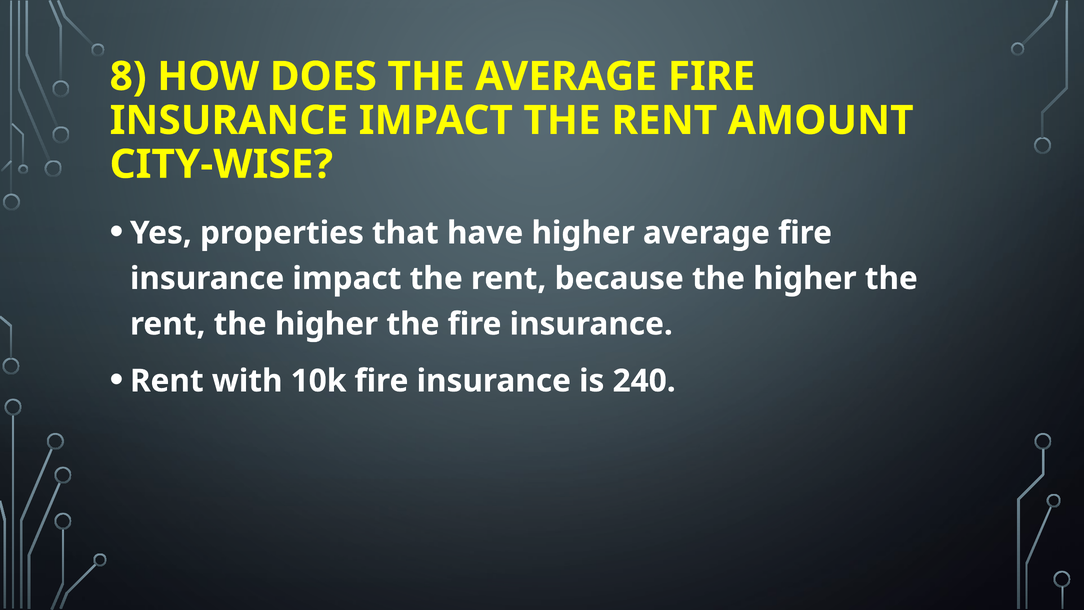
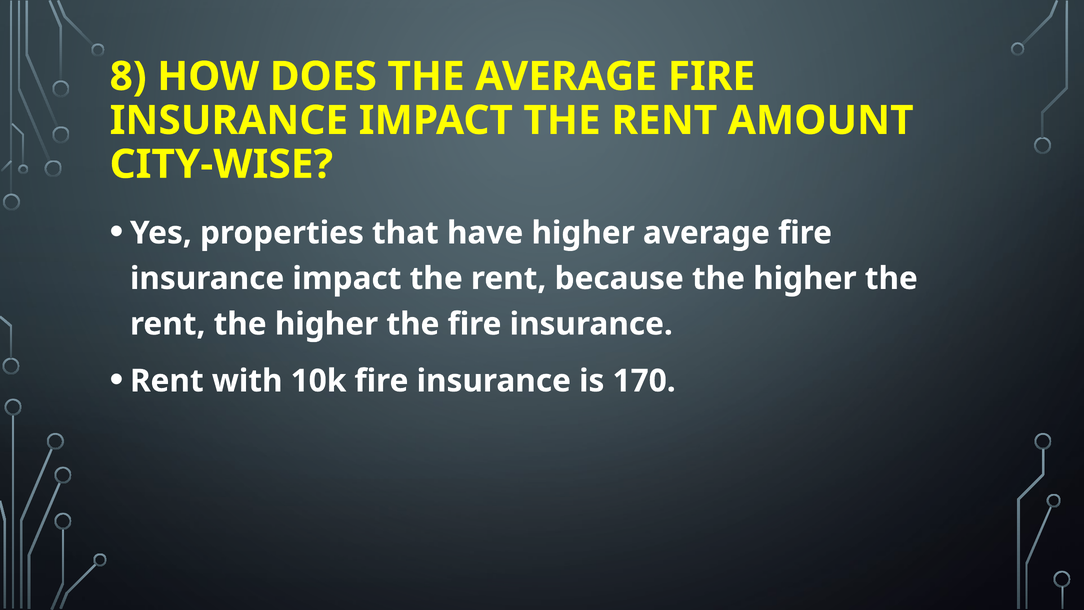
240: 240 -> 170
